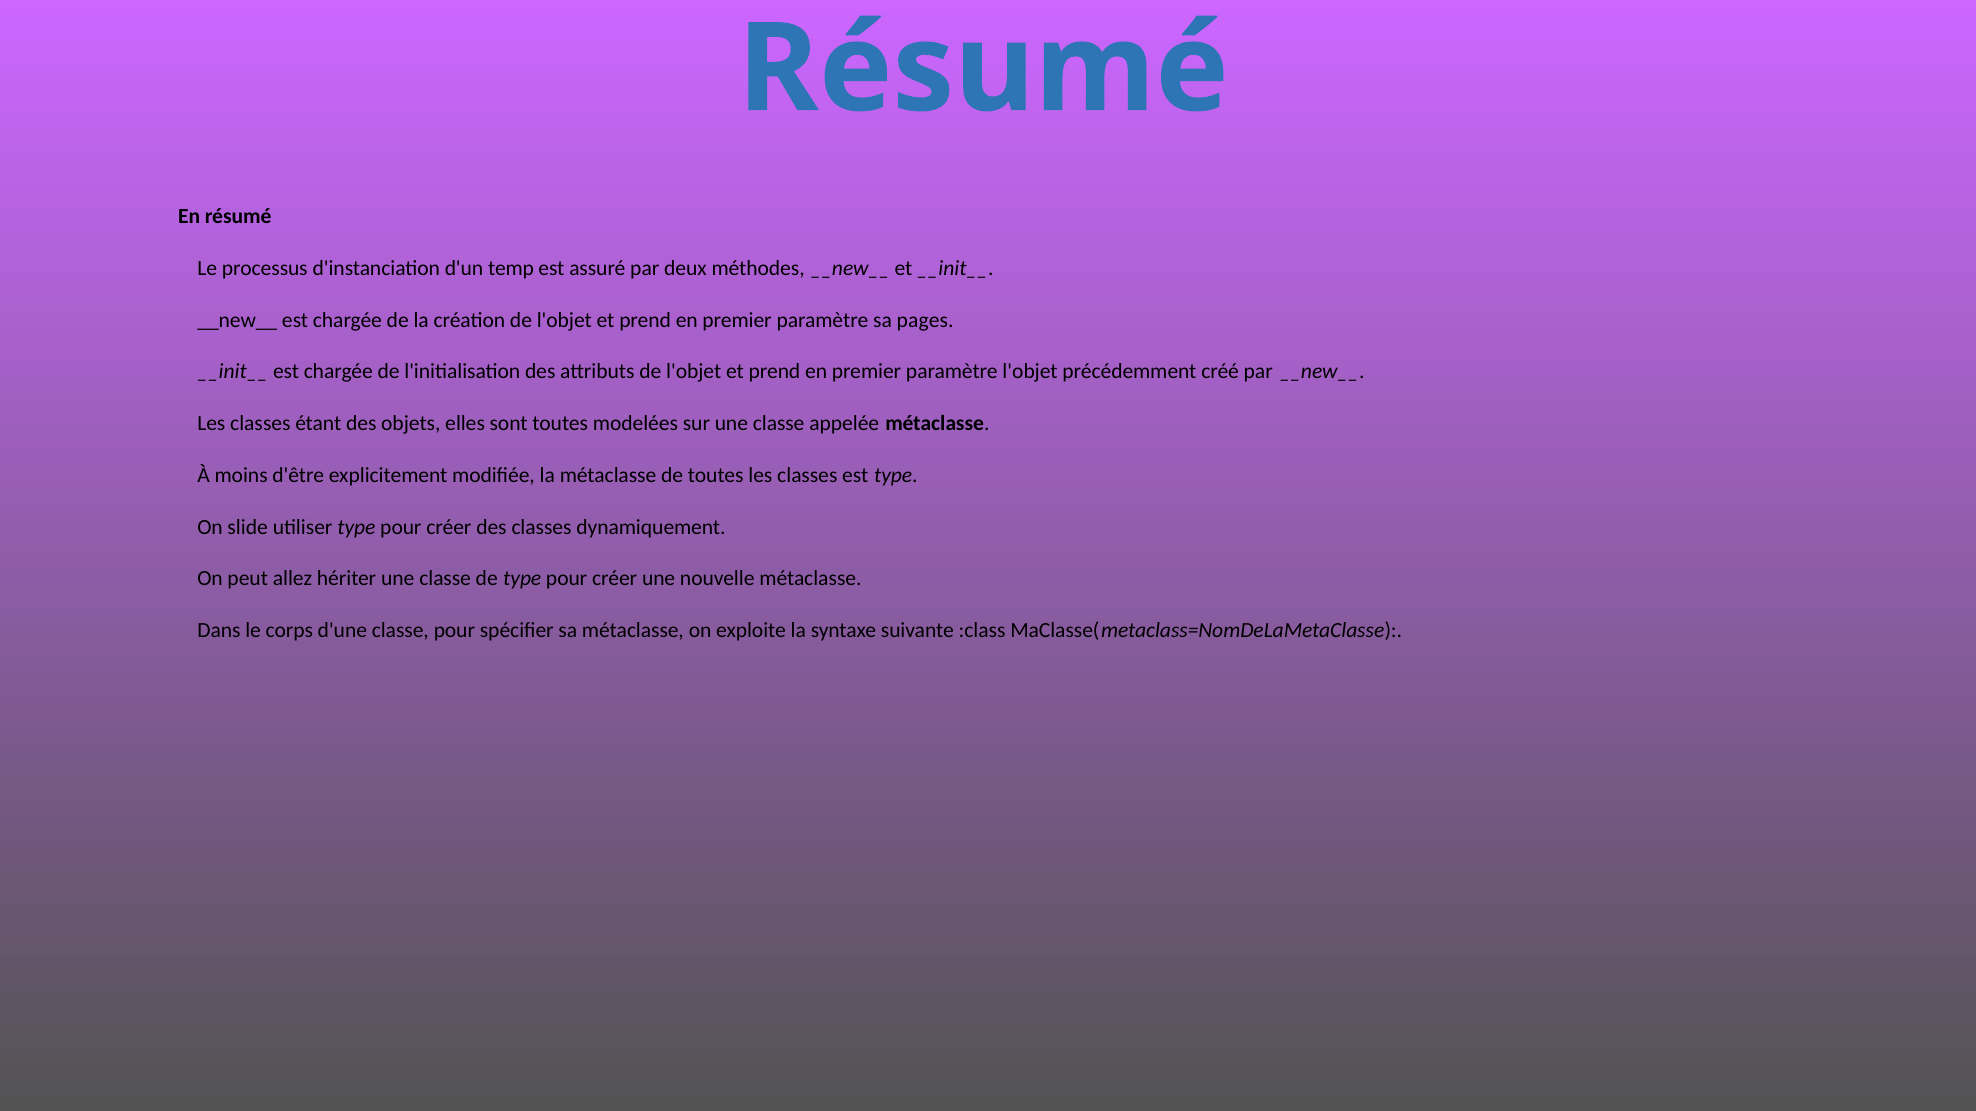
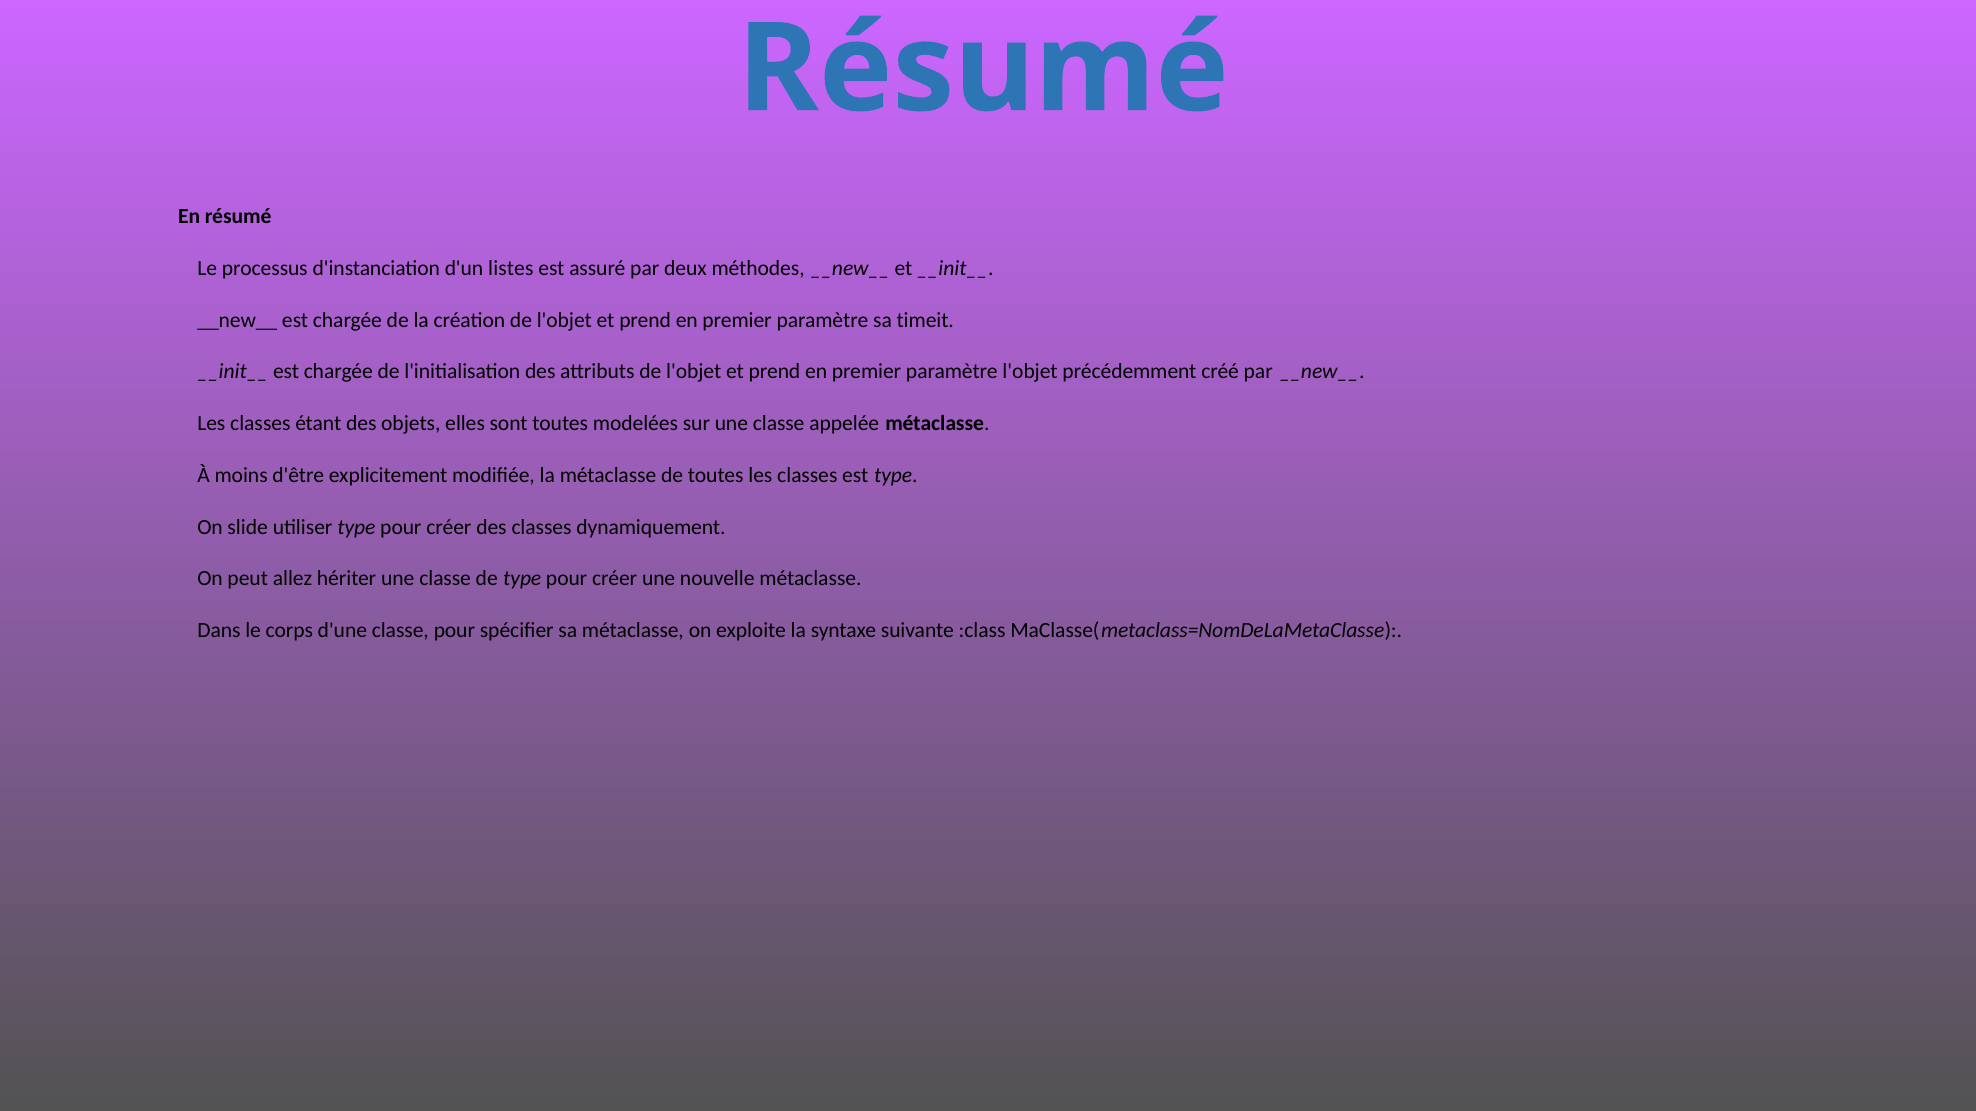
temp: temp -> listes
pages: pages -> timeit
